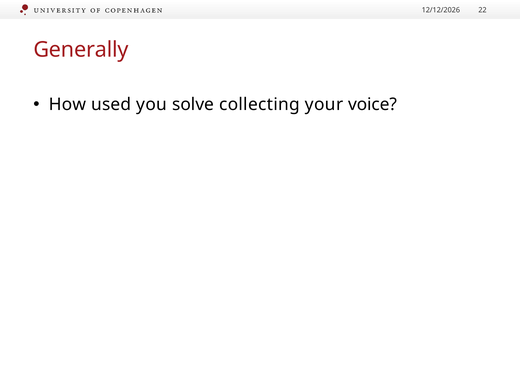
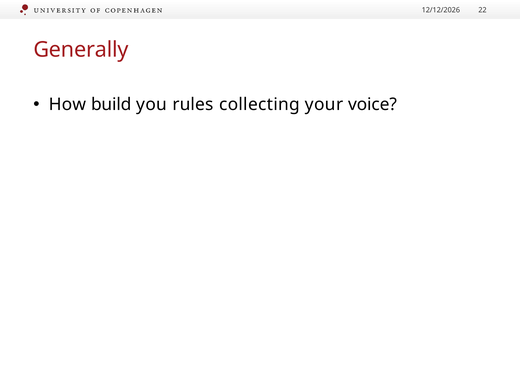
used: used -> build
solve: solve -> rules
